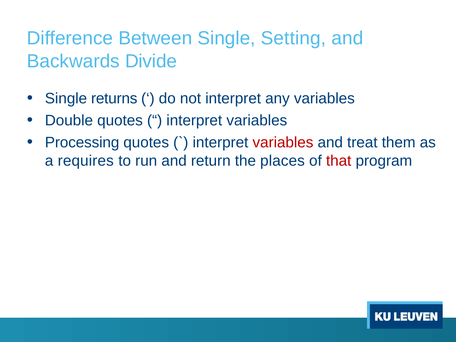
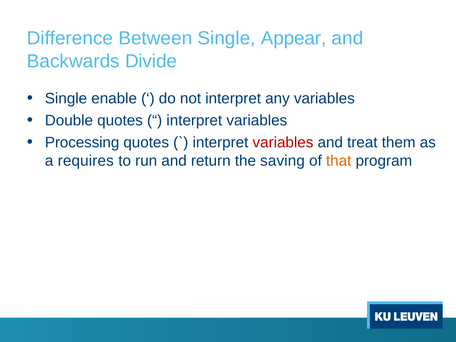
Setting: Setting -> Appear
returns: returns -> enable
places: places -> saving
that colour: red -> orange
